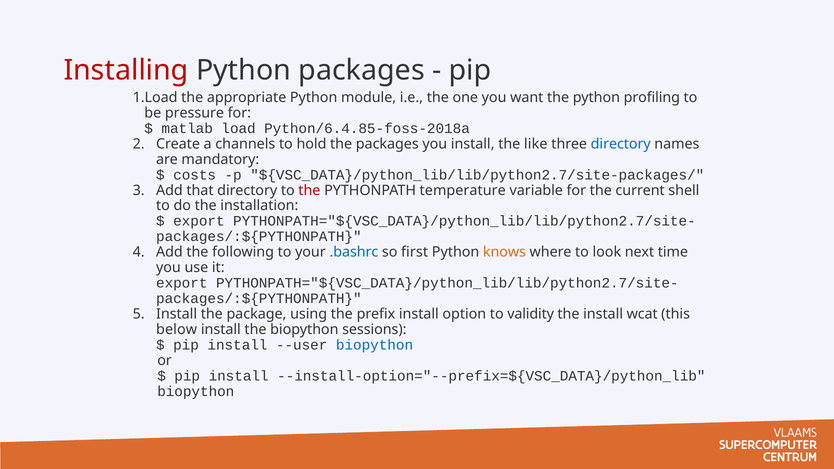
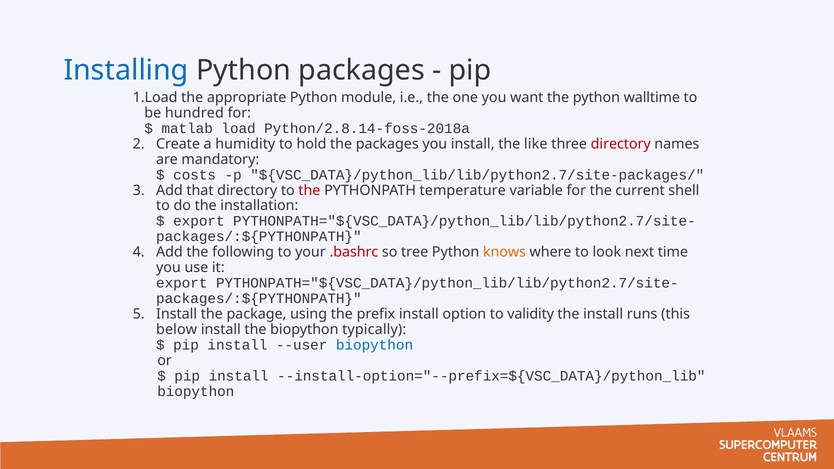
Installing colour: red -> blue
profiling: profiling -> walltime
pressure: pressure -> hundred
Python/6.4.85-foss-2018a: Python/6.4.85-foss-2018a -> Python/2.8.14-foss-2018a
channels: channels -> humidity
directory at (621, 144) colour: blue -> red
.bashrc colour: blue -> red
first: first -> tree
wcat: wcat -> runs
sessions: sessions -> typically
